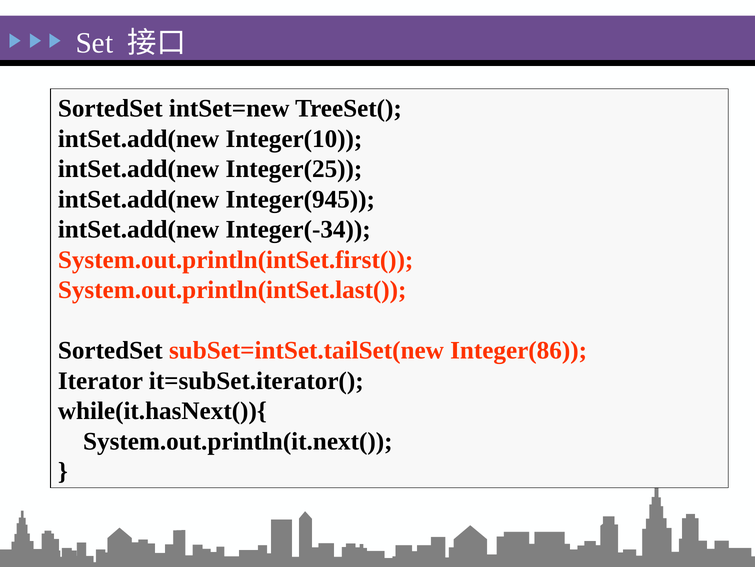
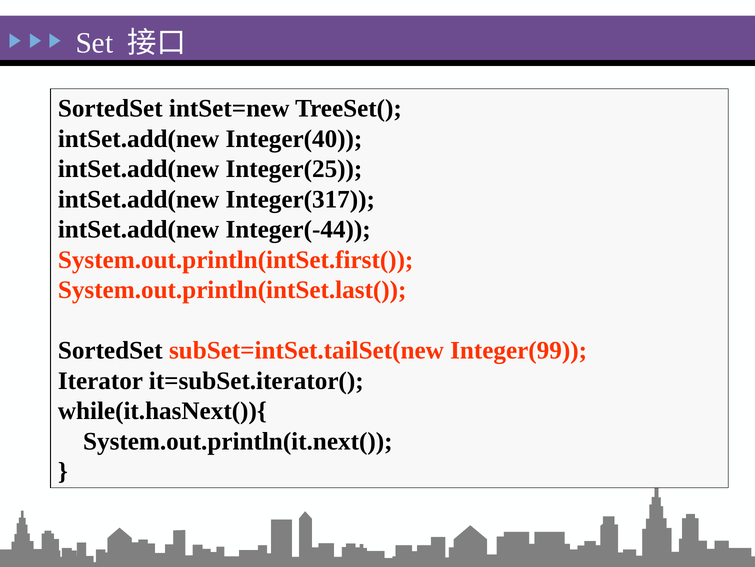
Integer(10: Integer(10 -> Integer(40
Integer(945: Integer(945 -> Integer(317
Integer(-34: Integer(-34 -> Integer(-44
Integer(86: Integer(86 -> Integer(99
